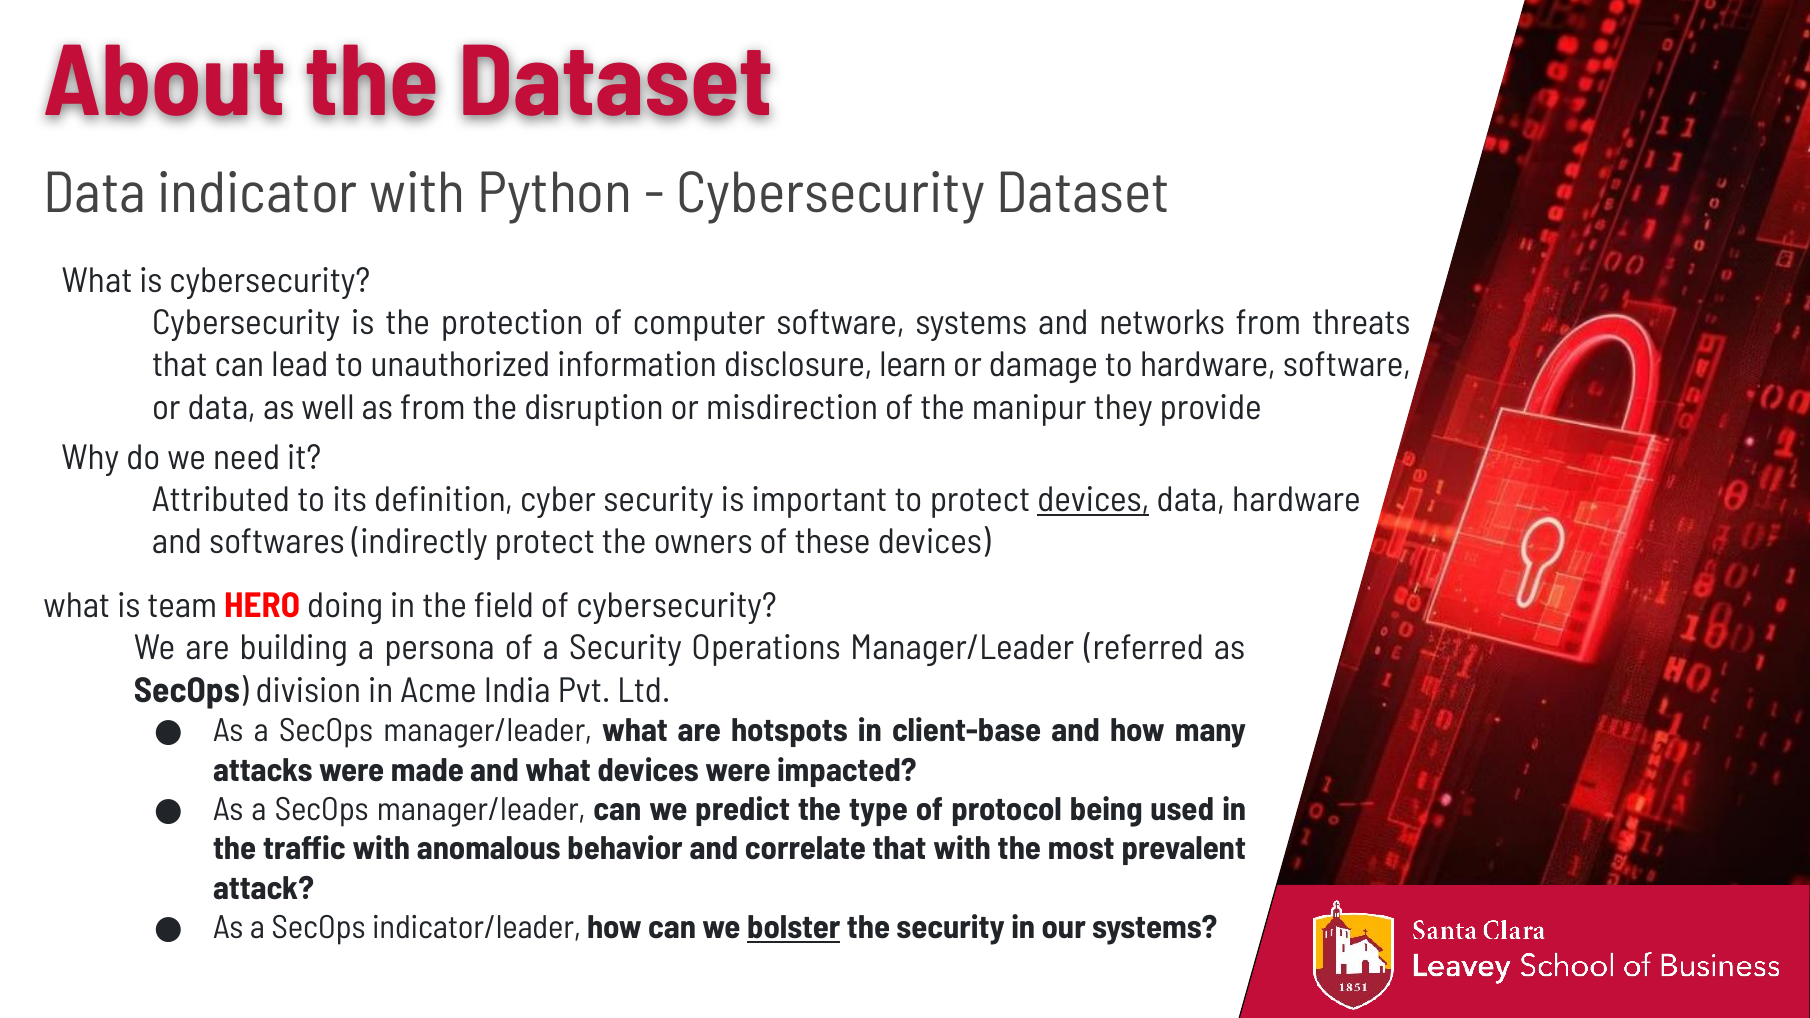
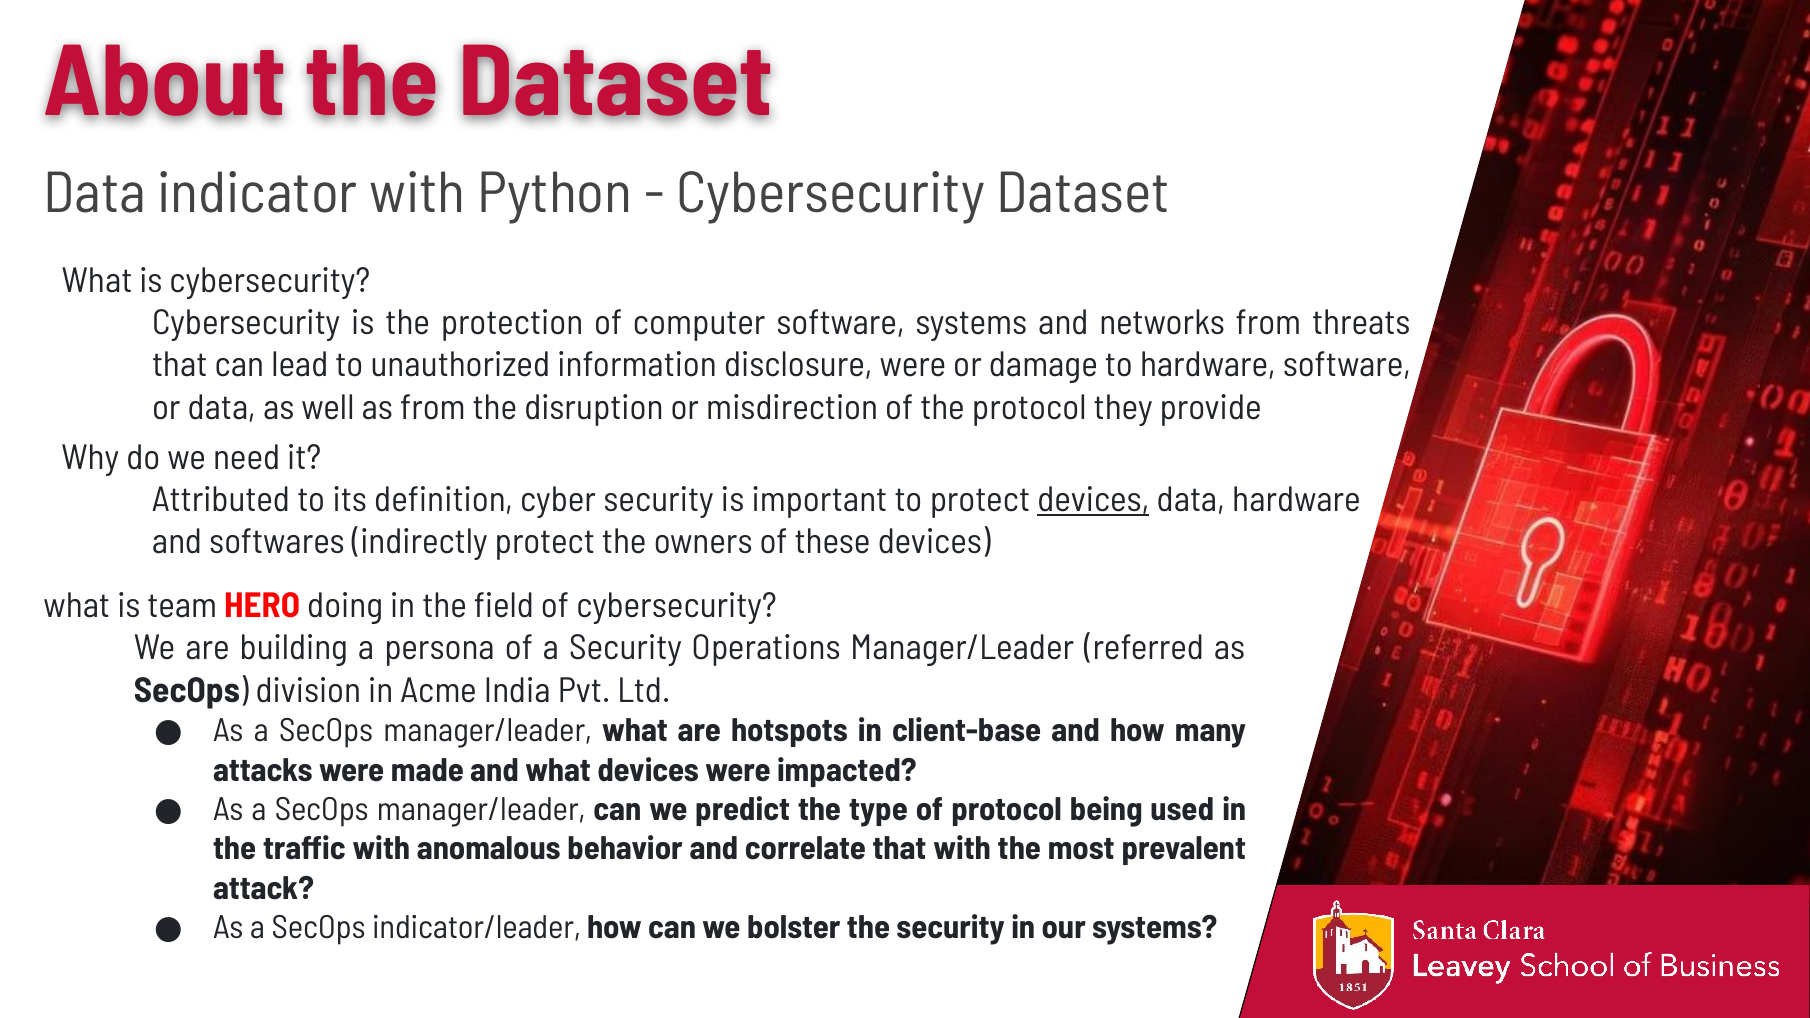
disclosure learn: learn -> were
the manipur: manipur -> protocol
bolster underline: present -> none
